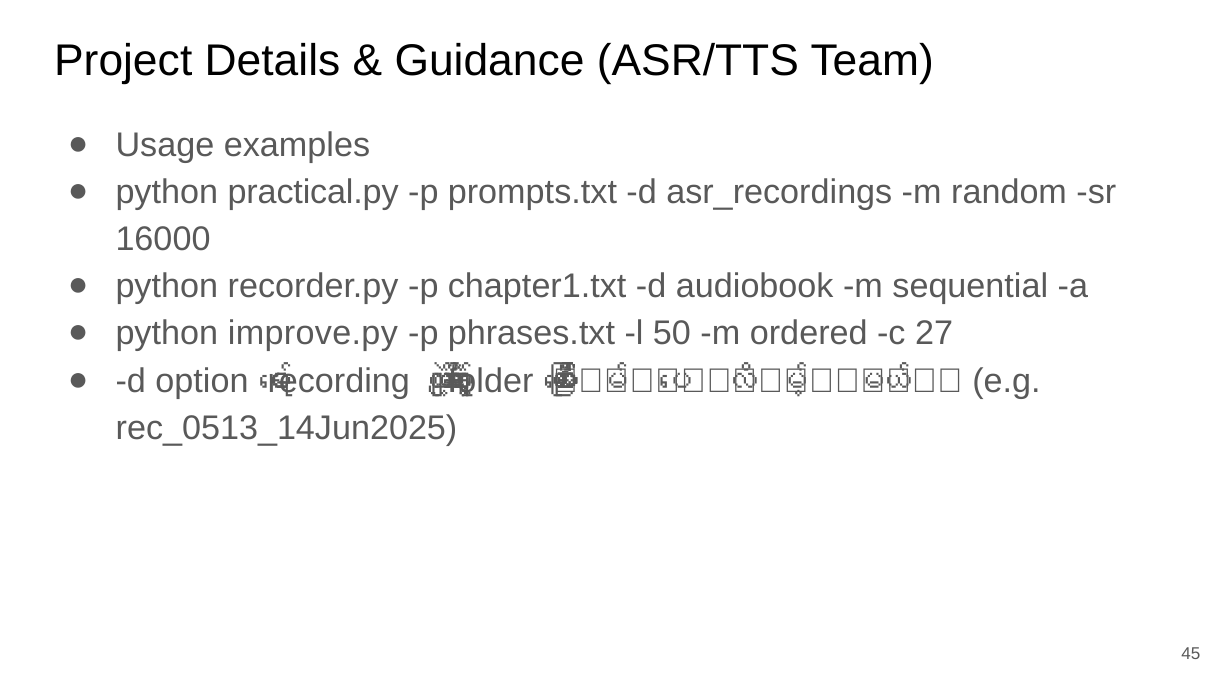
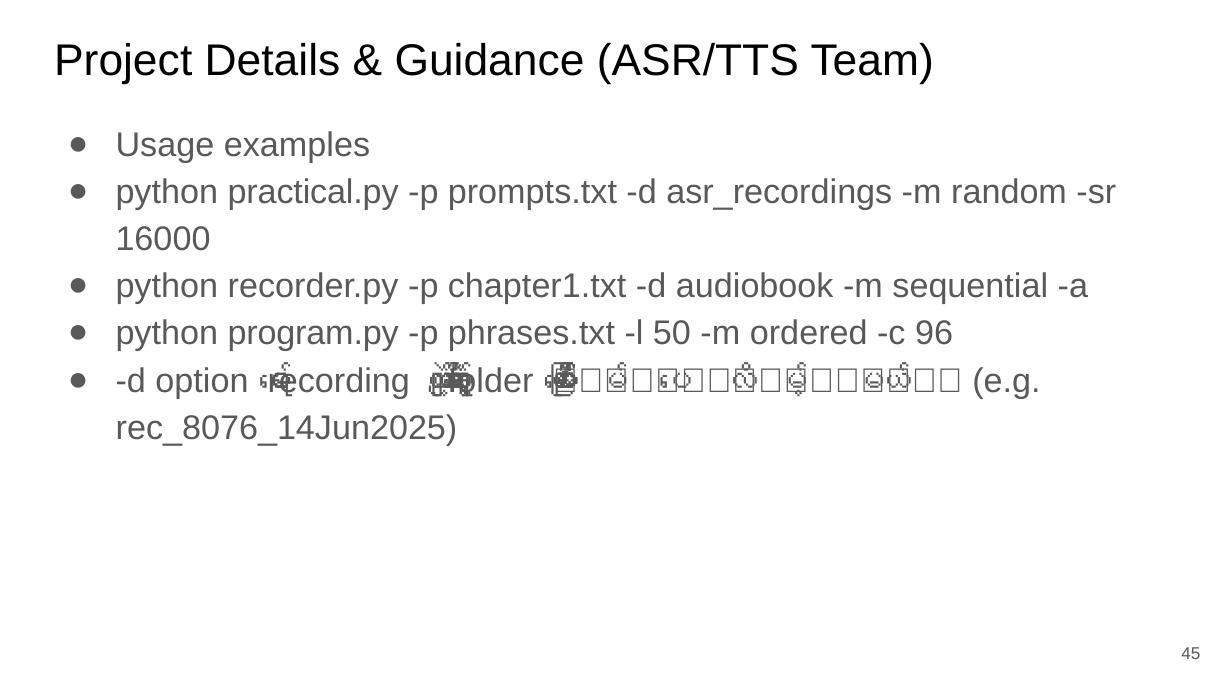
improve.py: improve.py -> program.py
27: 27 -> 96
rec_0513_14Jun2025: rec_0513_14Jun2025 -> rec_8076_14Jun2025
